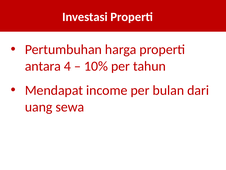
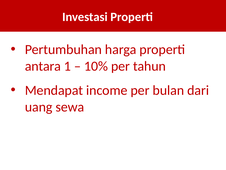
4: 4 -> 1
